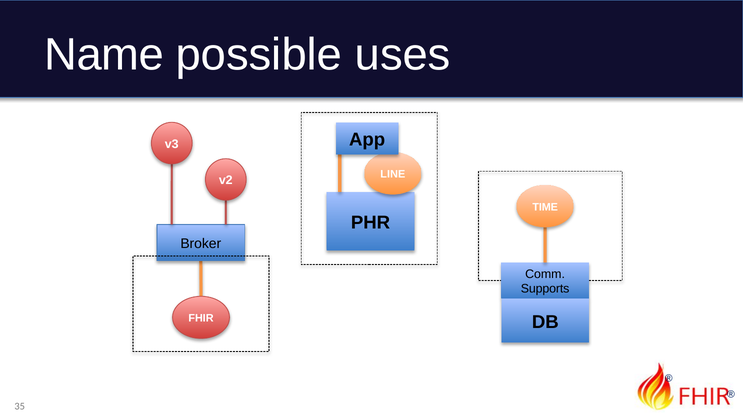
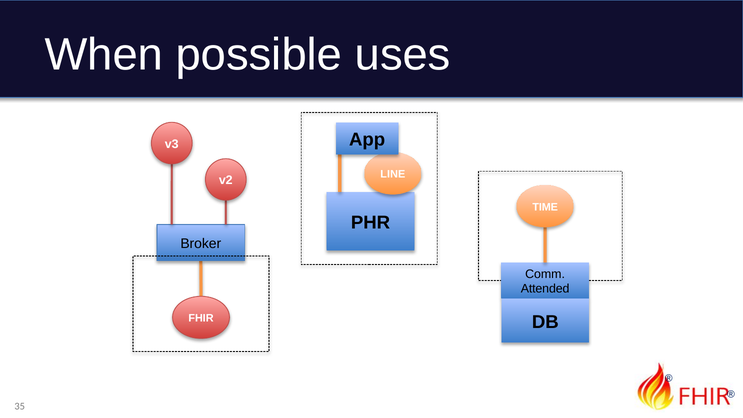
Name: Name -> When
Supports: Supports -> Attended
